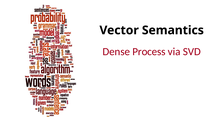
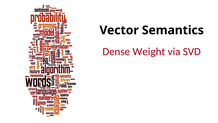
Process: Process -> Weight
